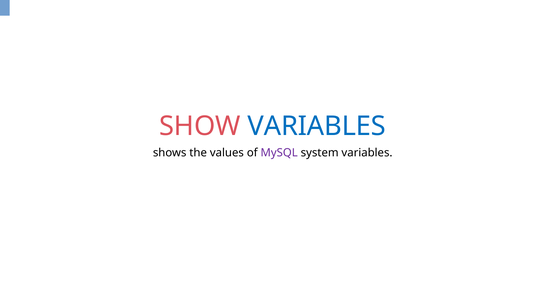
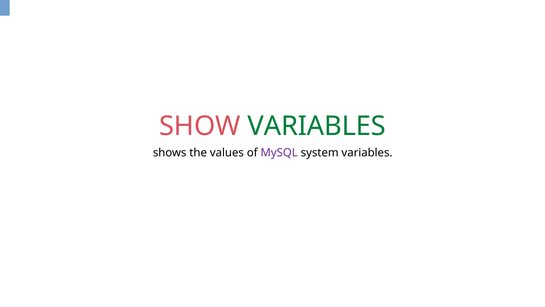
VARIABLES at (317, 126) colour: blue -> green
